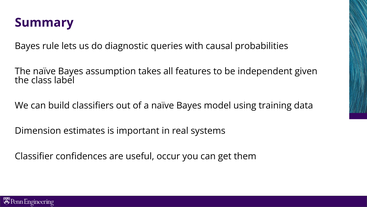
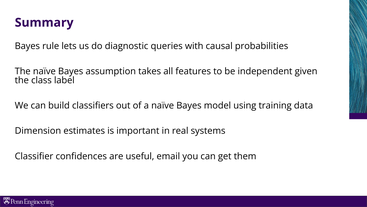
occur: occur -> email
